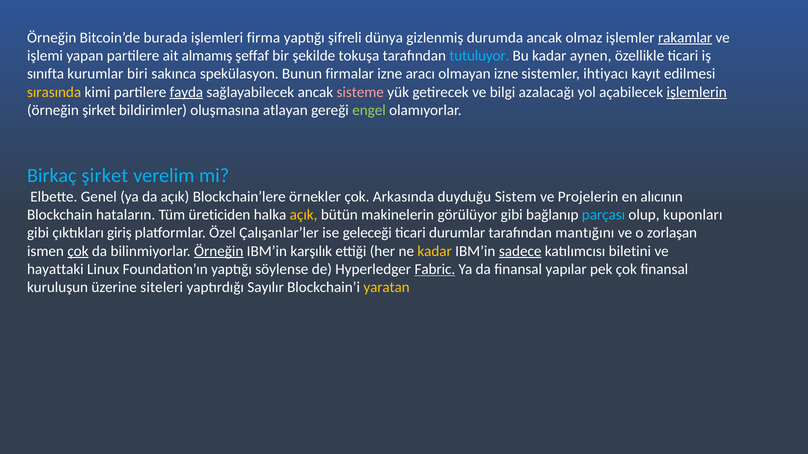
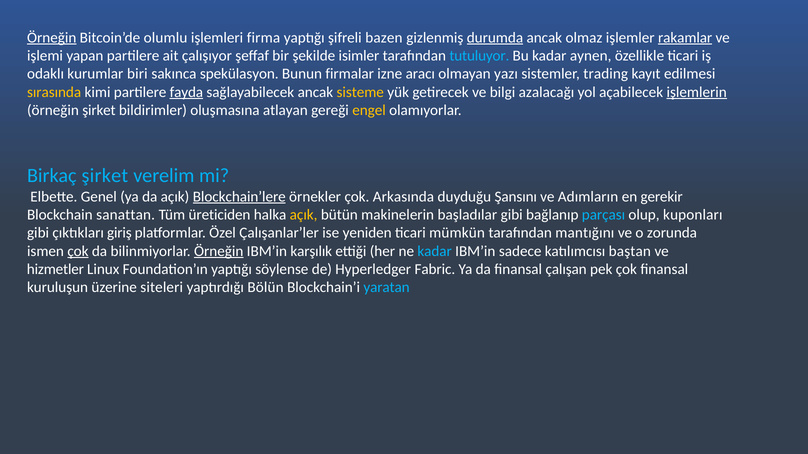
Örneğin at (52, 38) underline: none -> present
burada: burada -> olumlu
dünya: dünya -> bazen
durumda underline: none -> present
almamış: almamış -> çalışıyor
tokuşa: tokuşa -> isimler
sınıfta: sınıfta -> odaklı
olmayan izne: izne -> yazı
ihtiyacı: ihtiyacı -> trading
sisteme colour: pink -> yellow
engel colour: light green -> yellow
Blockchain’lere underline: none -> present
Sistem: Sistem -> Şansını
Projelerin: Projelerin -> Adımların
alıcının: alıcının -> gerekir
hataların: hataların -> sanattan
görülüyor: görülüyor -> başladılar
geleceği: geleceği -> yeniden
durumlar: durumlar -> mümkün
zorlaşan: zorlaşan -> zorunda
kadar at (435, 251) colour: yellow -> light blue
sadece underline: present -> none
biletini: biletini -> baştan
hayattaki: hayattaki -> hizmetler
Fabric underline: present -> none
yapılar: yapılar -> çalışan
Sayılır: Sayılır -> Bölün
yaratan colour: yellow -> light blue
